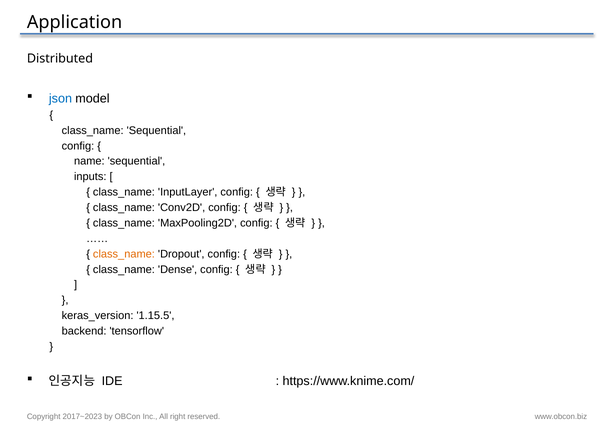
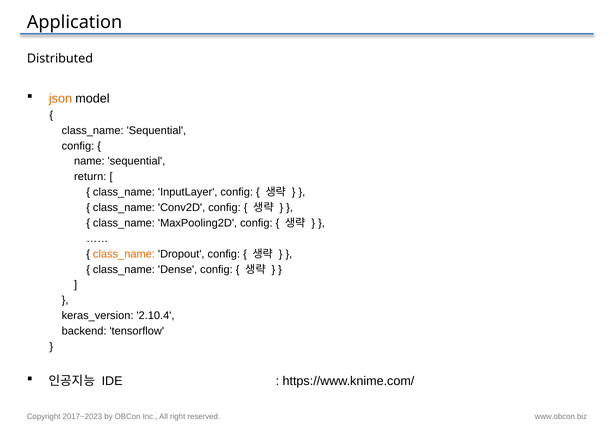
json colour: blue -> orange
inputs: inputs -> return
1.15.5: 1.15.5 -> 2.10.4
